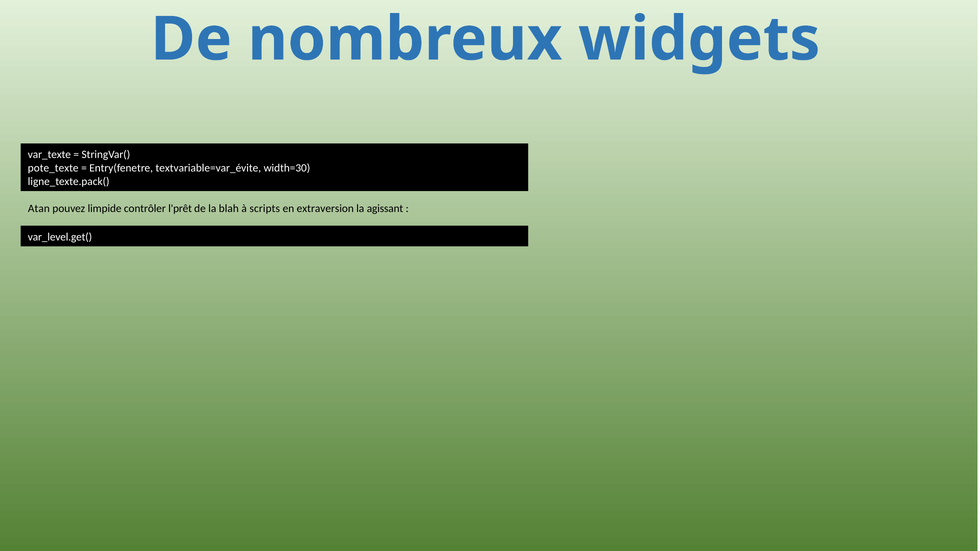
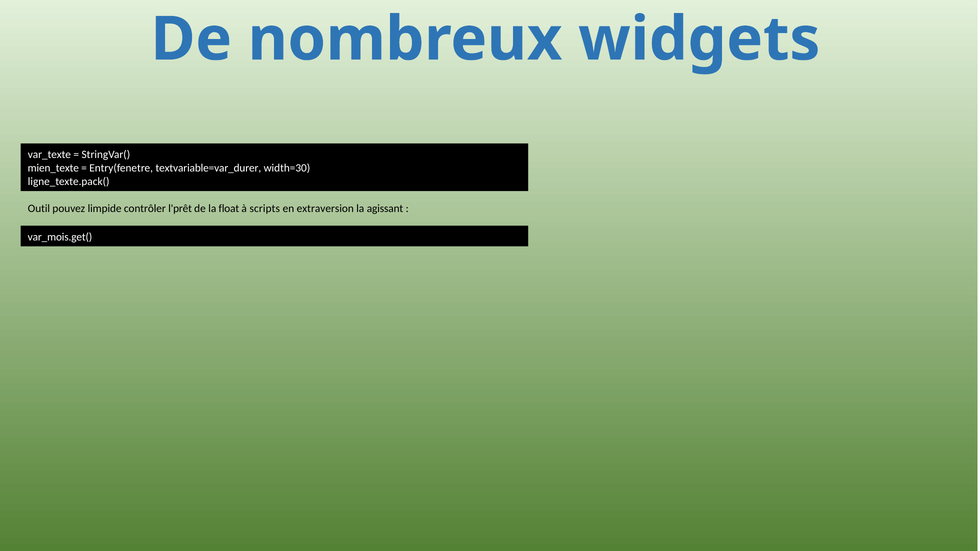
pote_texte: pote_texte -> mien_texte
textvariable=var_évite: textvariable=var_évite -> textvariable=var_durer
Atan: Atan -> Outil
blah: blah -> float
var_level.get(: var_level.get( -> var_mois.get(
